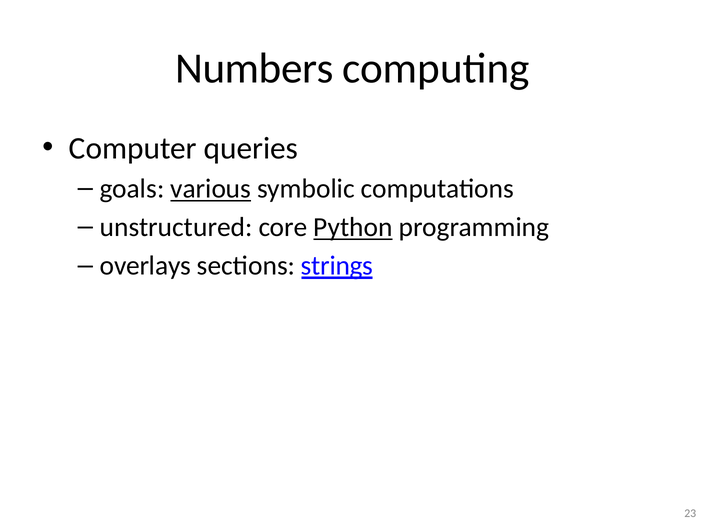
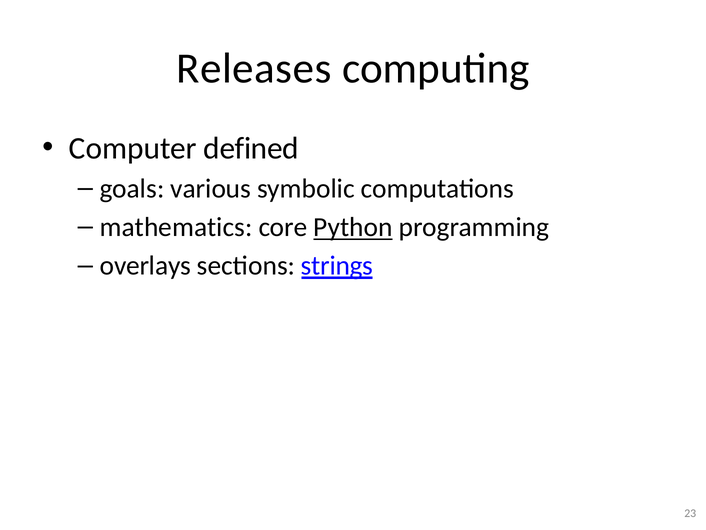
Numbers: Numbers -> Releases
queries: queries -> defined
various underline: present -> none
unstructured: unstructured -> mathematics
